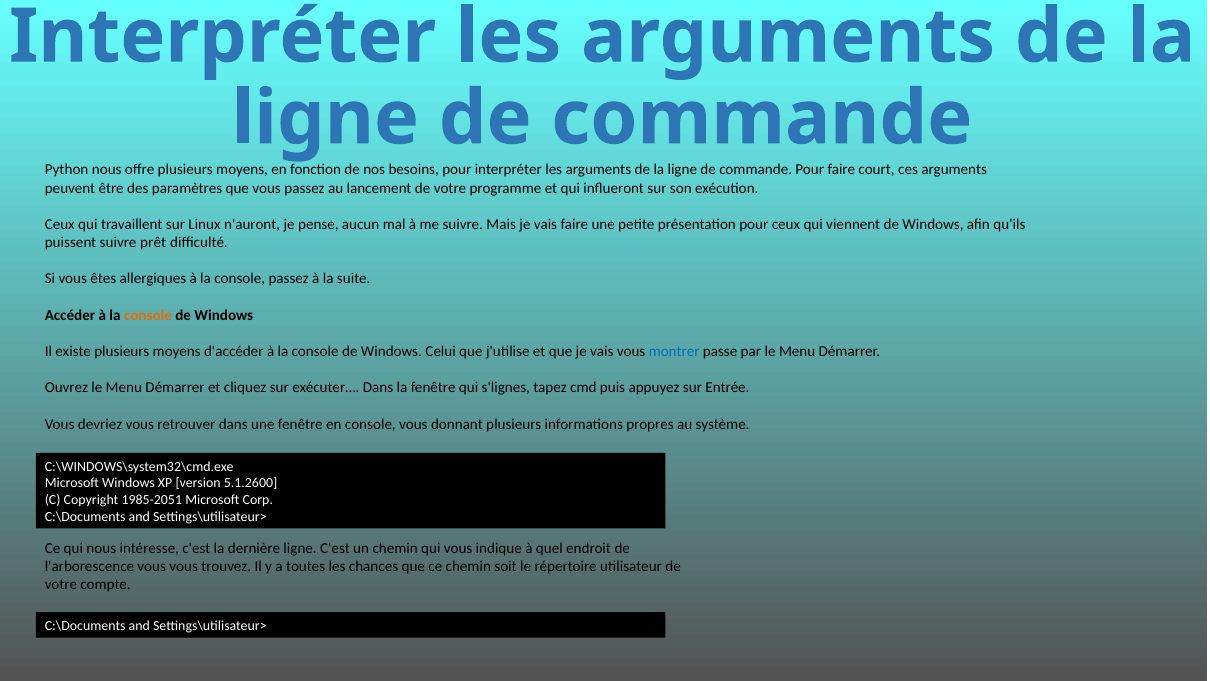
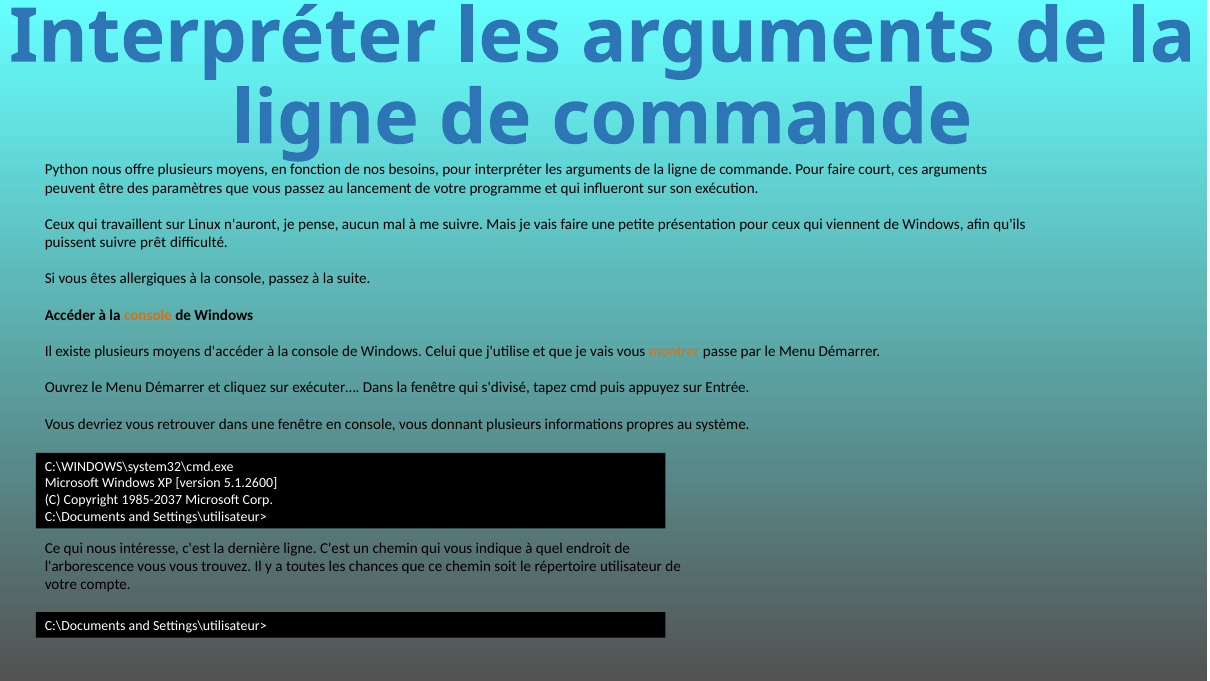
montrer colour: blue -> orange
s'lignes: s'lignes -> s'divisé
1985-2051: 1985-2051 -> 1985-2037
